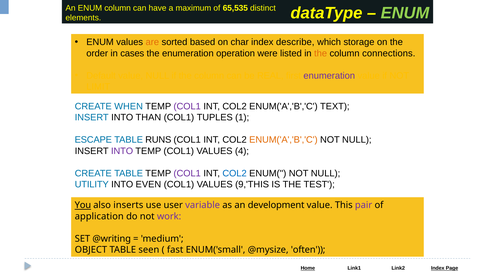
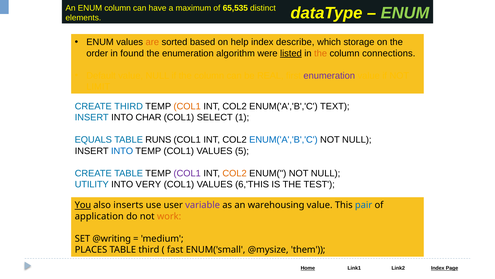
char: char -> help
cases: cases -> found
operation: operation -> algorithm
listed underline: none -> present
CREATE WHEN: WHEN -> THIRD
COL1 at (187, 106) colour: purple -> orange
THAN: THAN -> CHAR
TUPLES: TUPLES -> SELECT
ESCAPE: ESCAPE -> EQUALS
ENUM('A','B','C at (283, 140) colour: orange -> blue
INTO at (122, 151) colour: purple -> blue
4: 4 -> 5
COL2 at (235, 173) colour: blue -> orange
EVEN: EVEN -> VERY
9,'THIS: 9,'THIS -> 6,'THIS
development: development -> warehousing
pair colour: purple -> blue
work colour: purple -> orange
OBJECT: OBJECT -> PLACES
TABLE seen: seen -> third
often: often -> them
